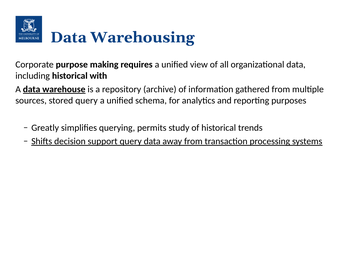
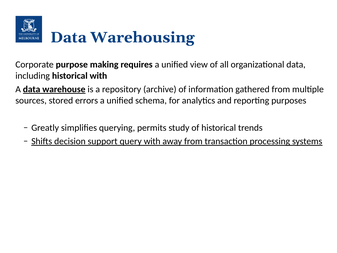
stored query: query -> errors
query data: data -> with
